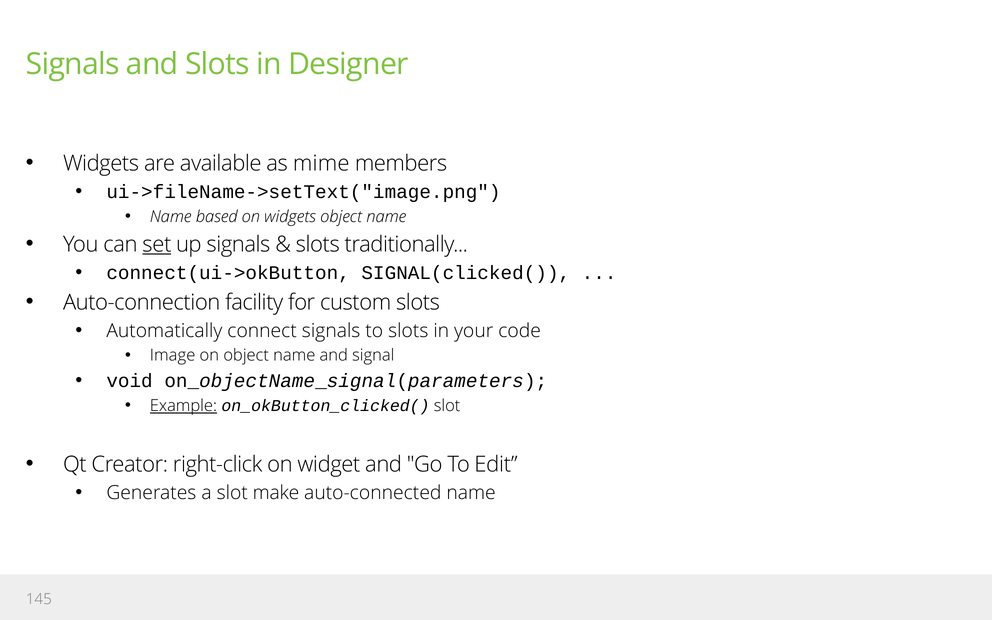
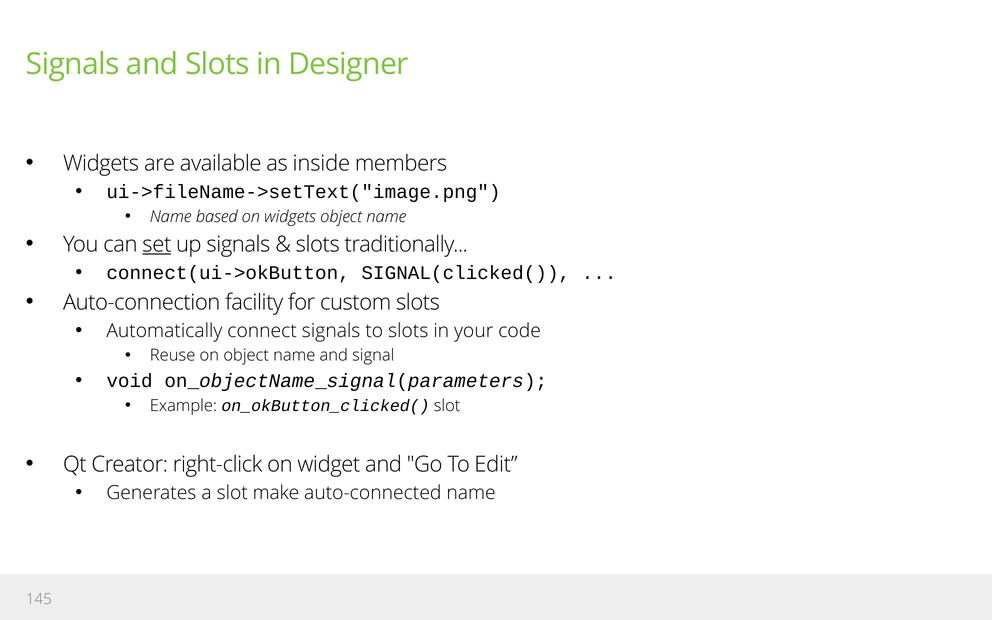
mime: mime -> inside
Image: Image -> Reuse
Example underline: present -> none
